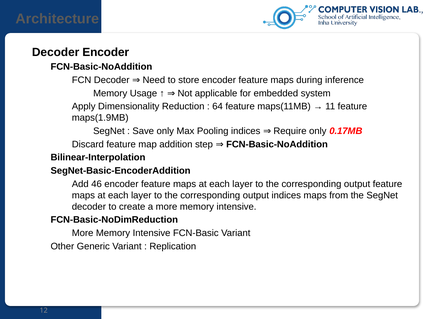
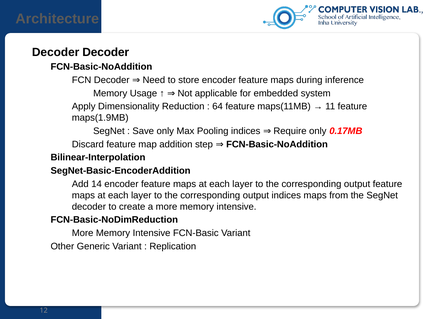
Encoder at (106, 52): Encoder -> Decoder
46: 46 -> 14
